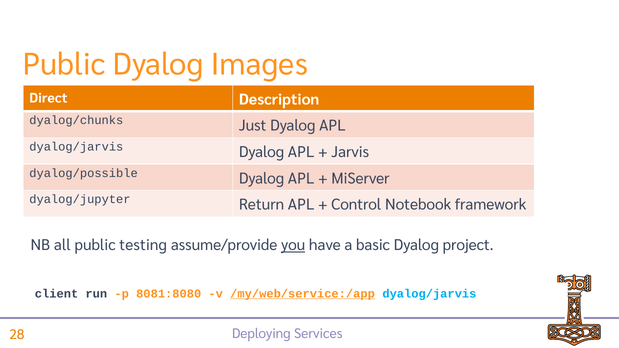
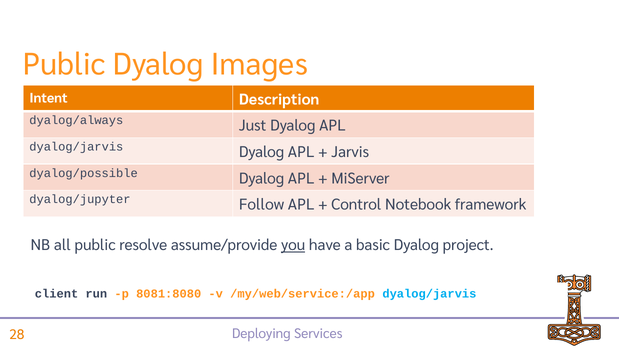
Direct: Direct -> Intent
dyalog/chunks: dyalog/chunks -> dyalog/always
Return: Return -> Follow
testing: testing -> resolve
/my/web/service:/app underline: present -> none
